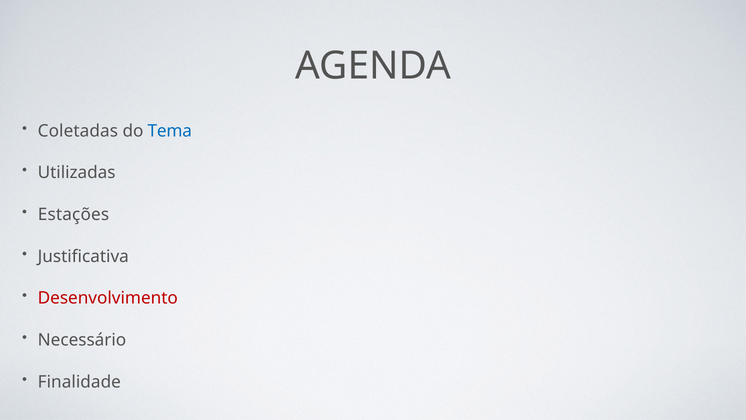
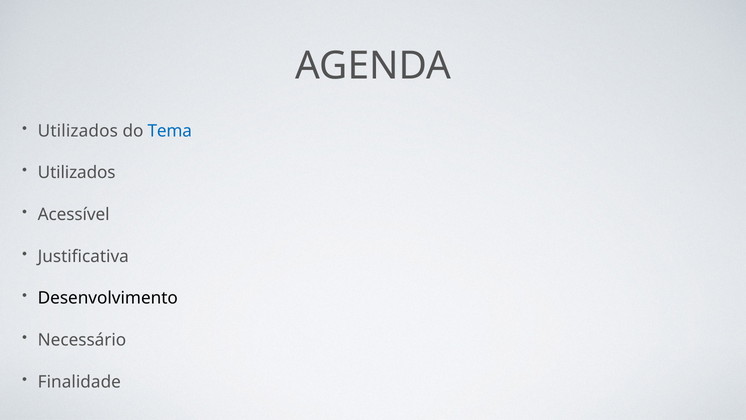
Coletadas at (78, 131): Coletadas -> Utilizados
Utilizadas at (77, 173): Utilizadas -> Utilizados
Estações: Estações -> Acessível
Desenvolvimento colour: red -> black
